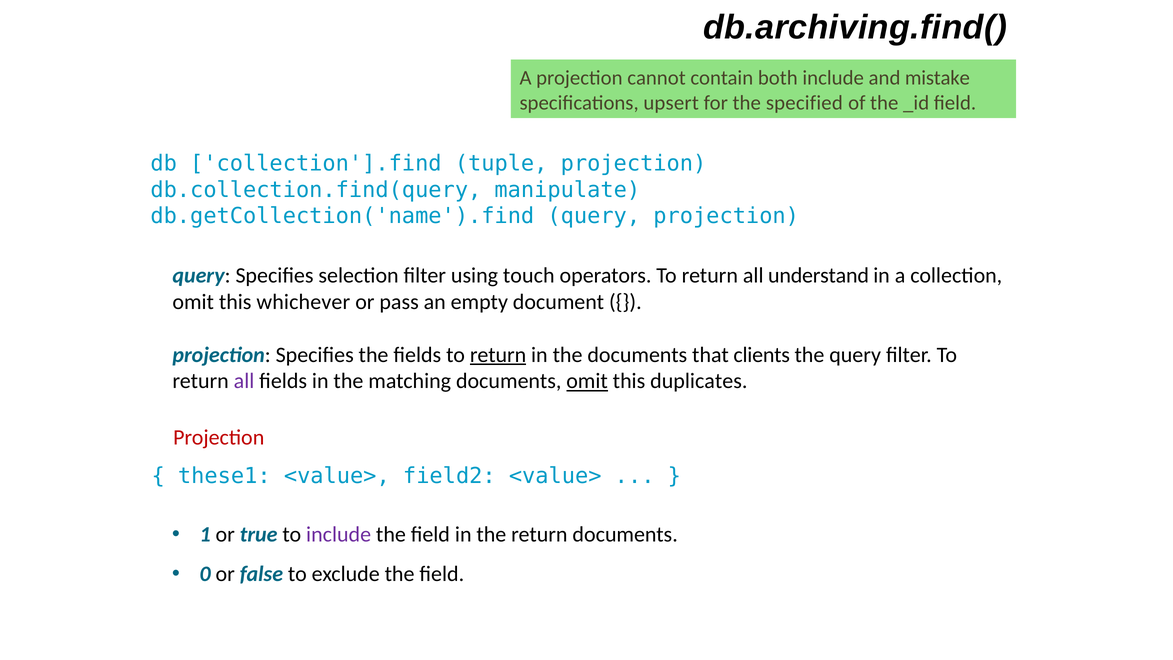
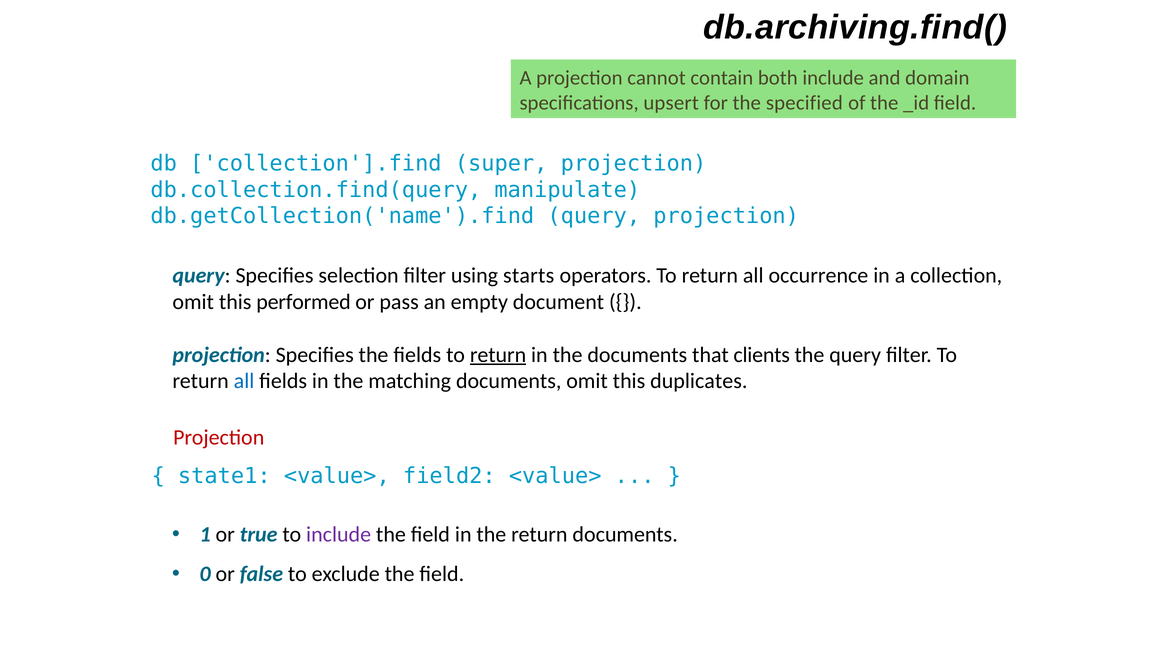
mistake: mistake -> domain
tuple: tuple -> super
touch: touch -> starts
understand: understand -> occurrence
whichever: whichever -> performed
all at (244, 381) colour: purple -> blue
omit at (587, 381) underline: present -> none
these1: these1 -> state1
